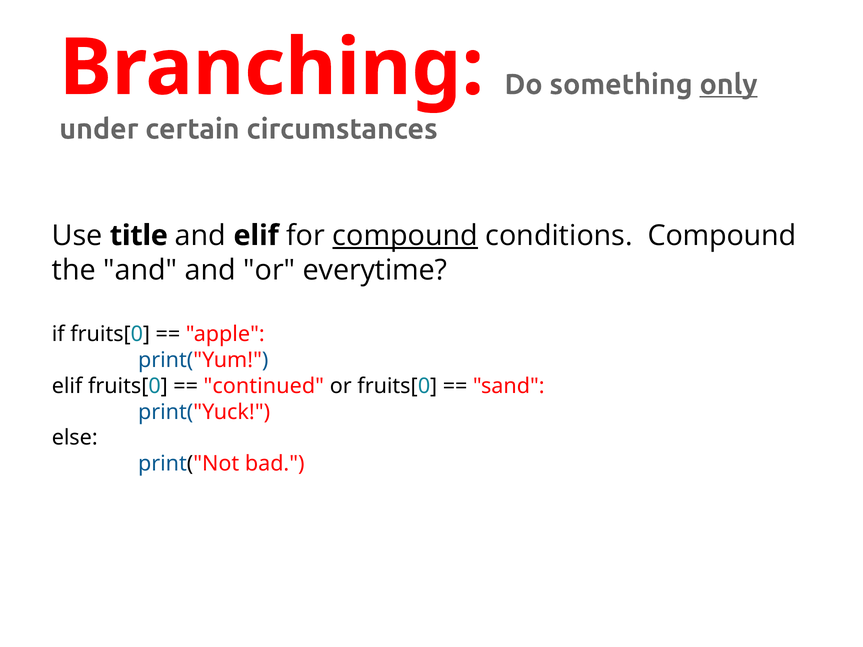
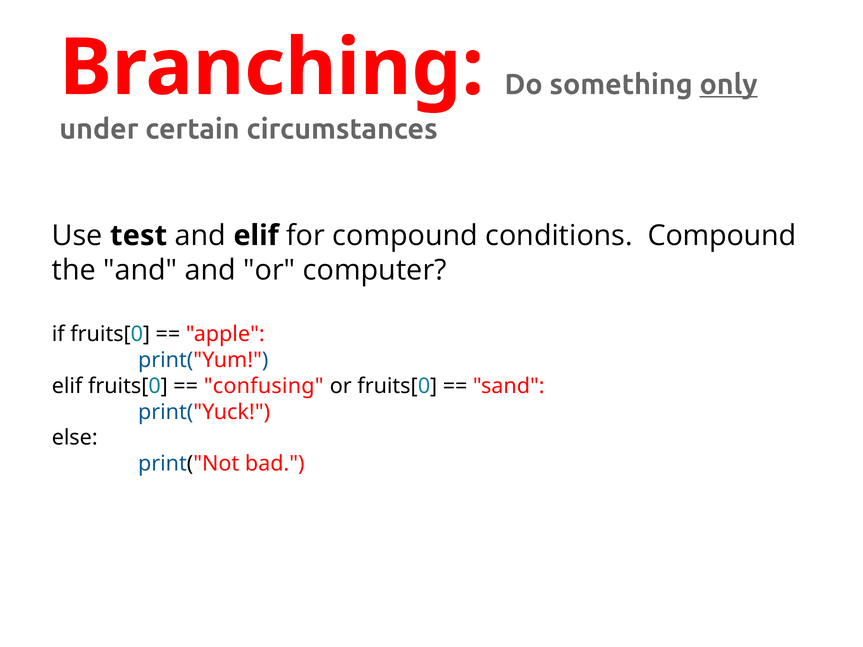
title: title -> test
compound at (405, 236) underline: present -> none
everytime: everytime -> computer
continued: continued -> confusing
